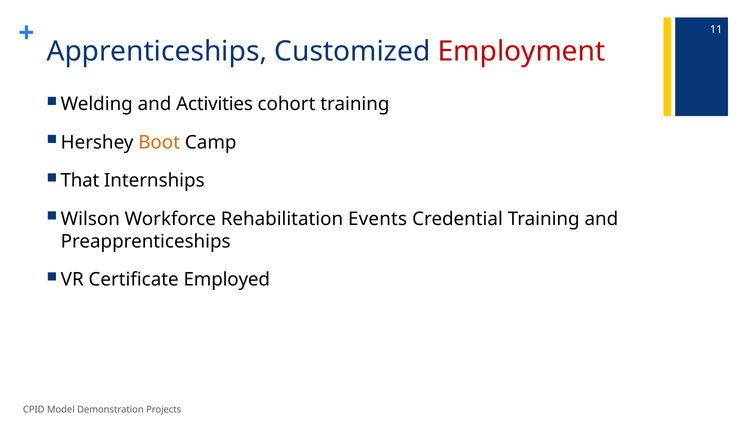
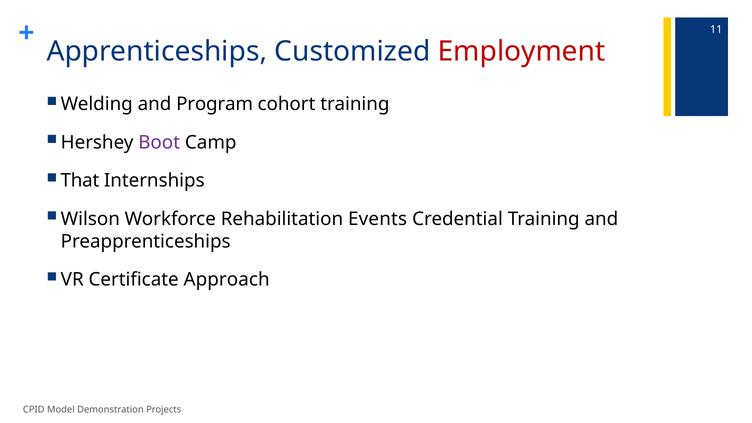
Activities: Activities -> Program
Boot colour: orange -> purple
Employed: Employed -> Approach
